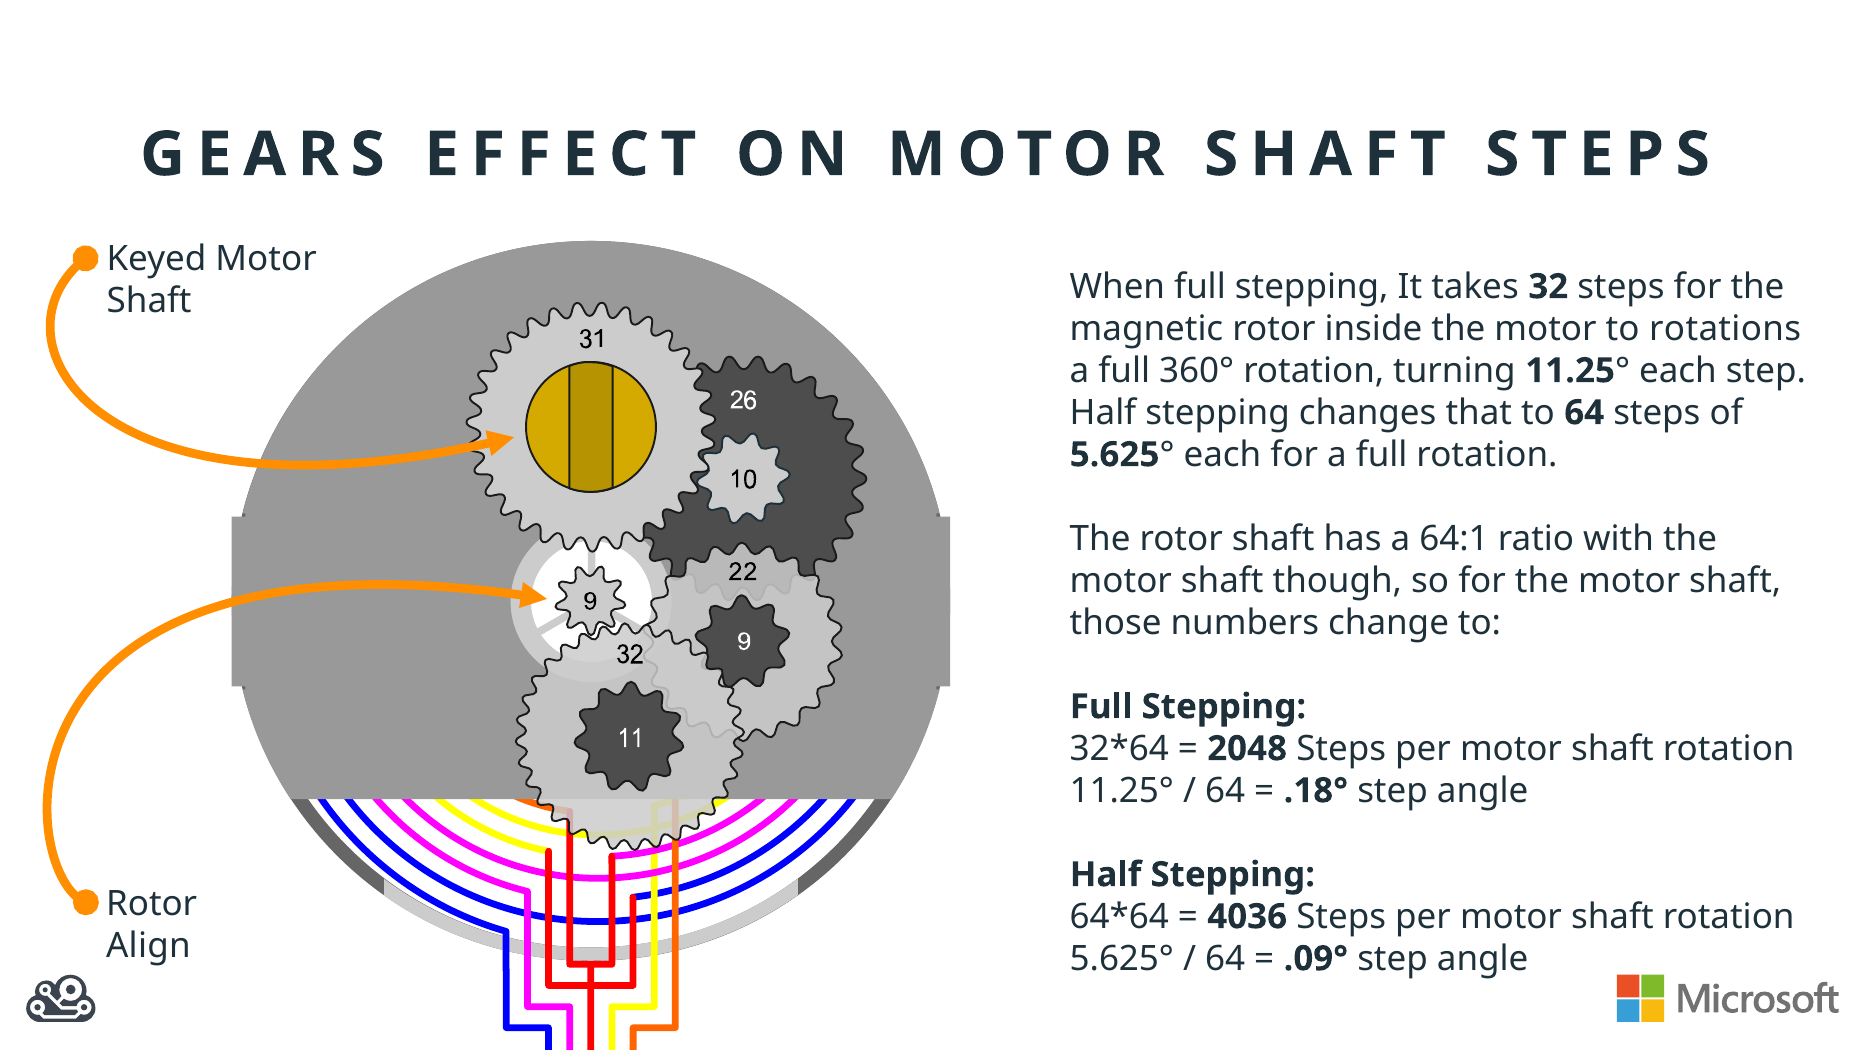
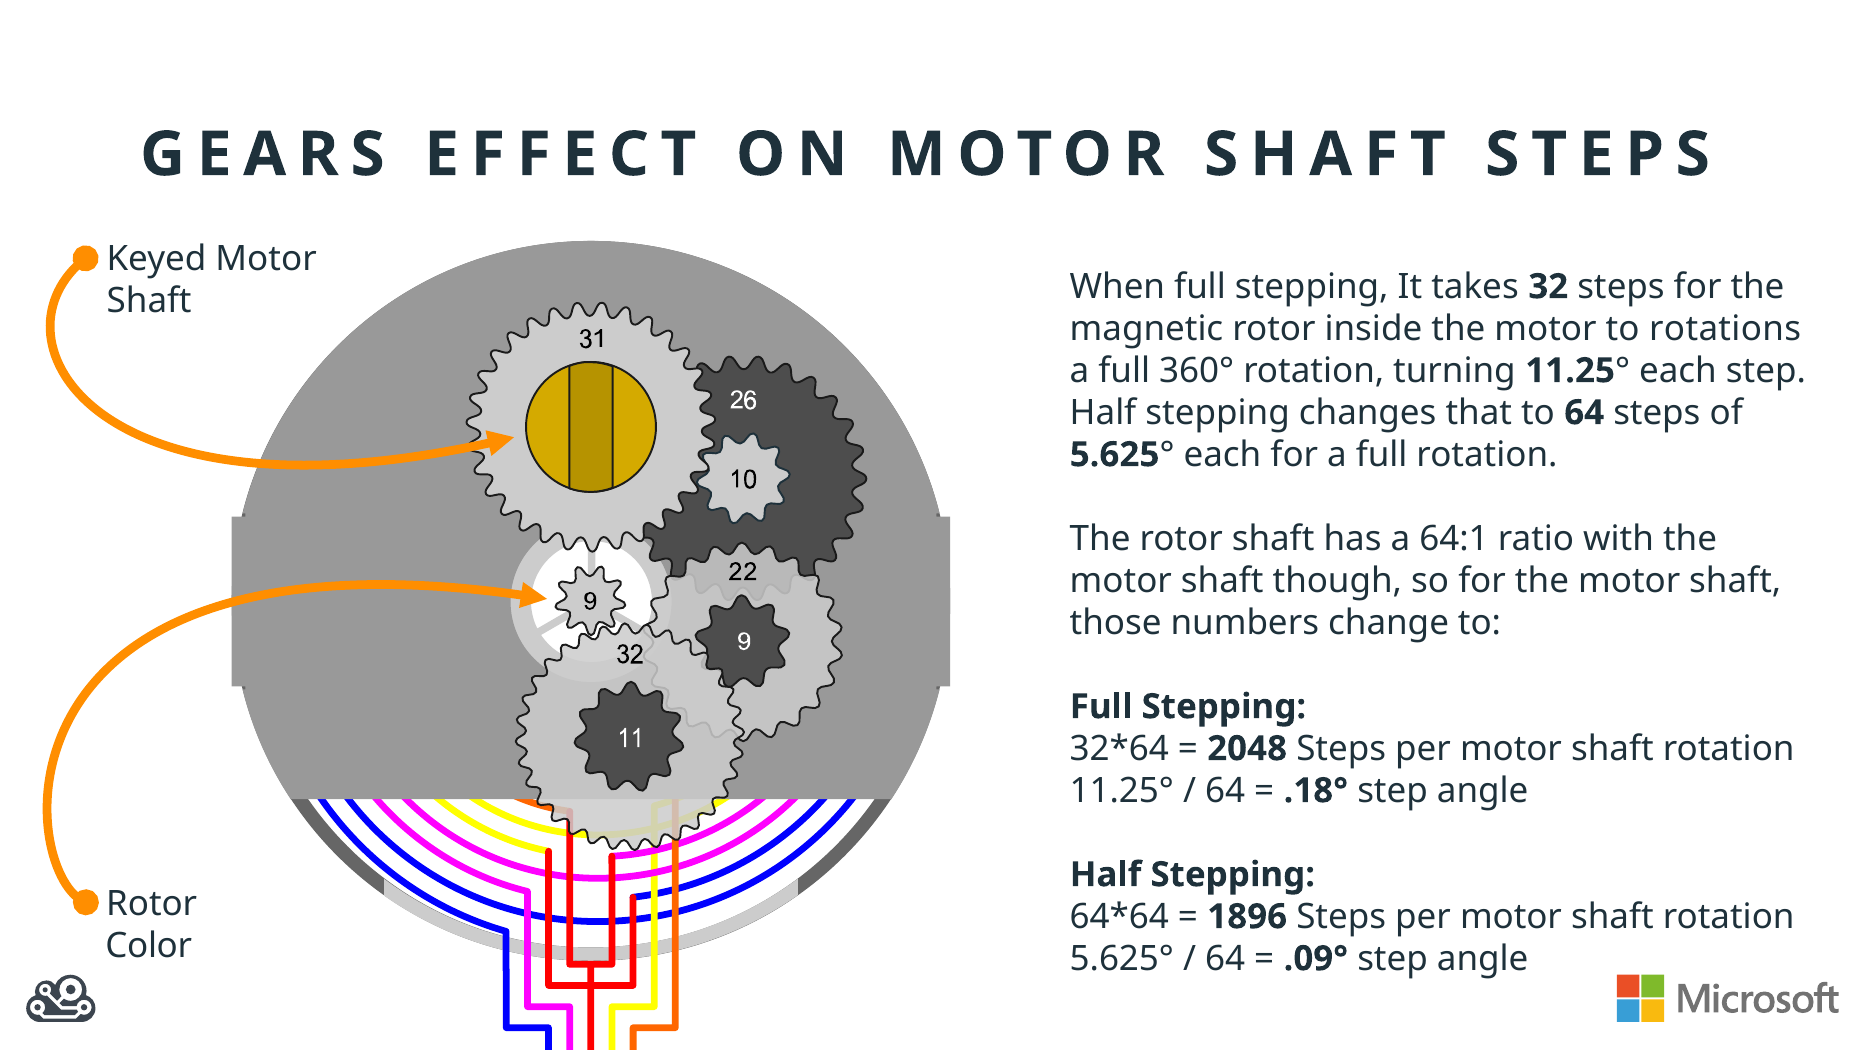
4036: 4036 -> 1896
Align: Align -> Color
